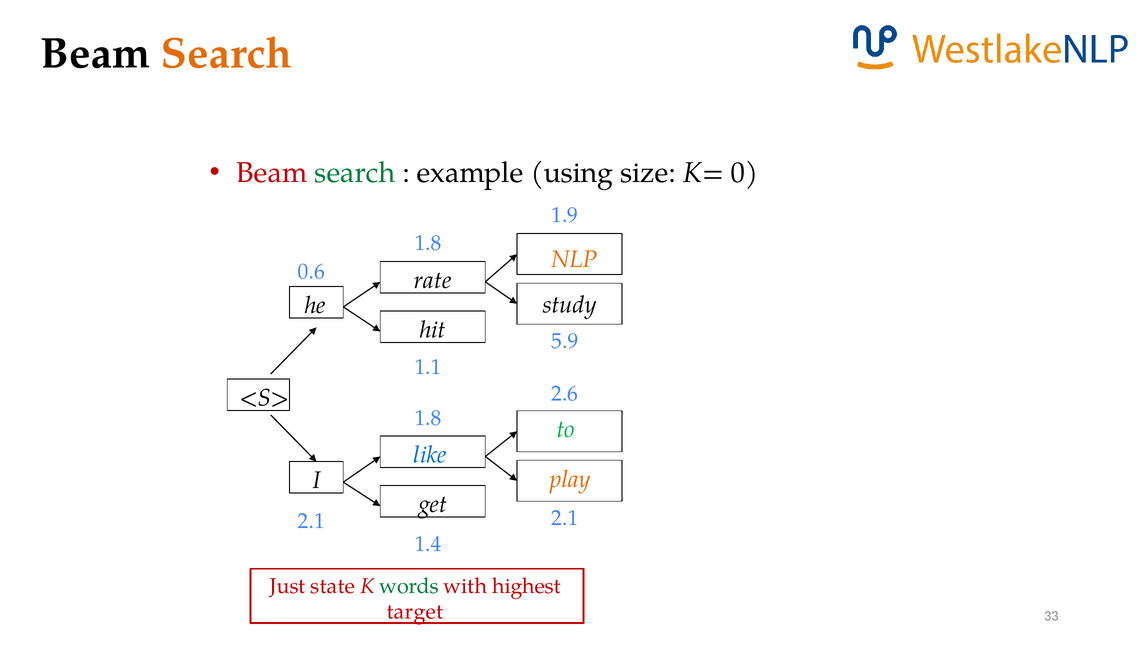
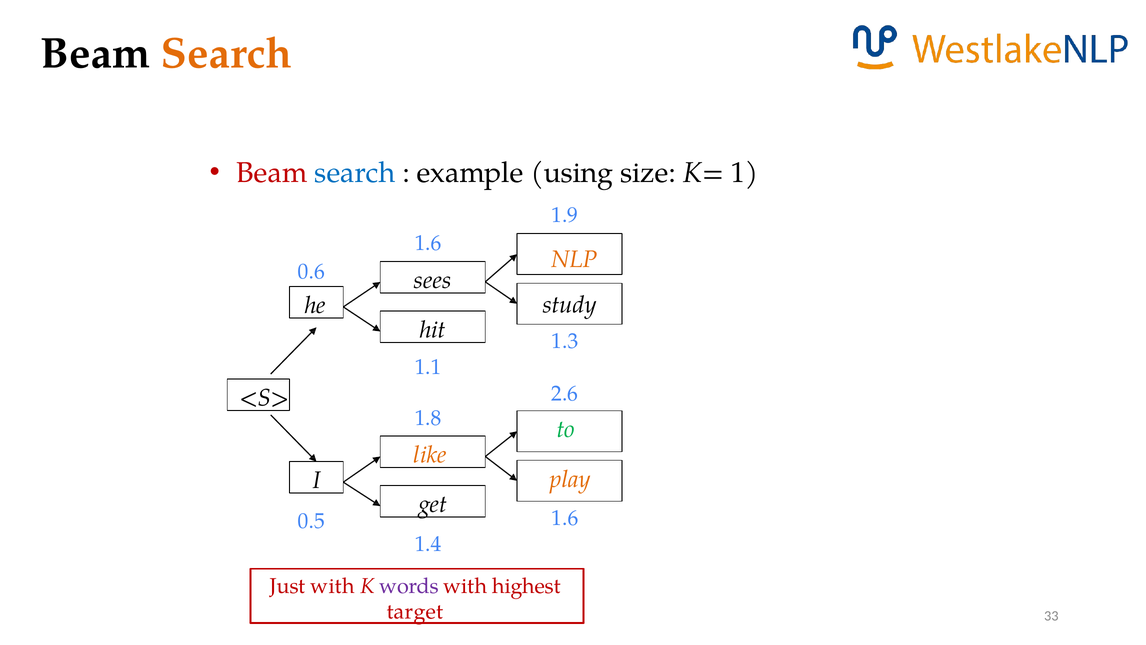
search at (355, 173) colour: green -> blue
0: 0 -> 1
1.8 at (428, 243): 1.8 -> 1.6
rate: rate -> sees
5.9: 5.9 -> 1.3
like colour: blue -> orange
2.1 at (565, 518): 2.1 -> 1.6
2.1 at (311, 521): 2.1 -> 0.5
Just state: state -> with
words colour: green -> purple
